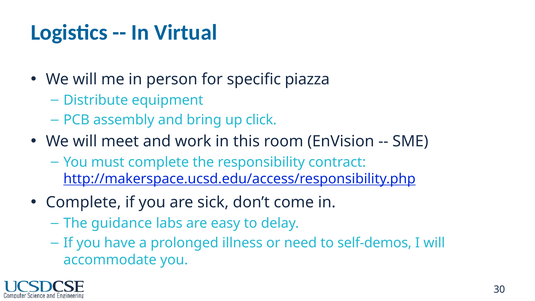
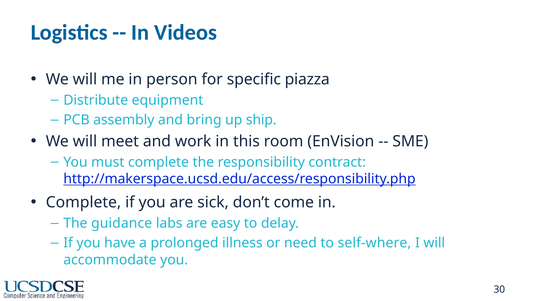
Virtual: Virtual -> Videos
click: click -> ship
self-demos: self-demos -> self-where
